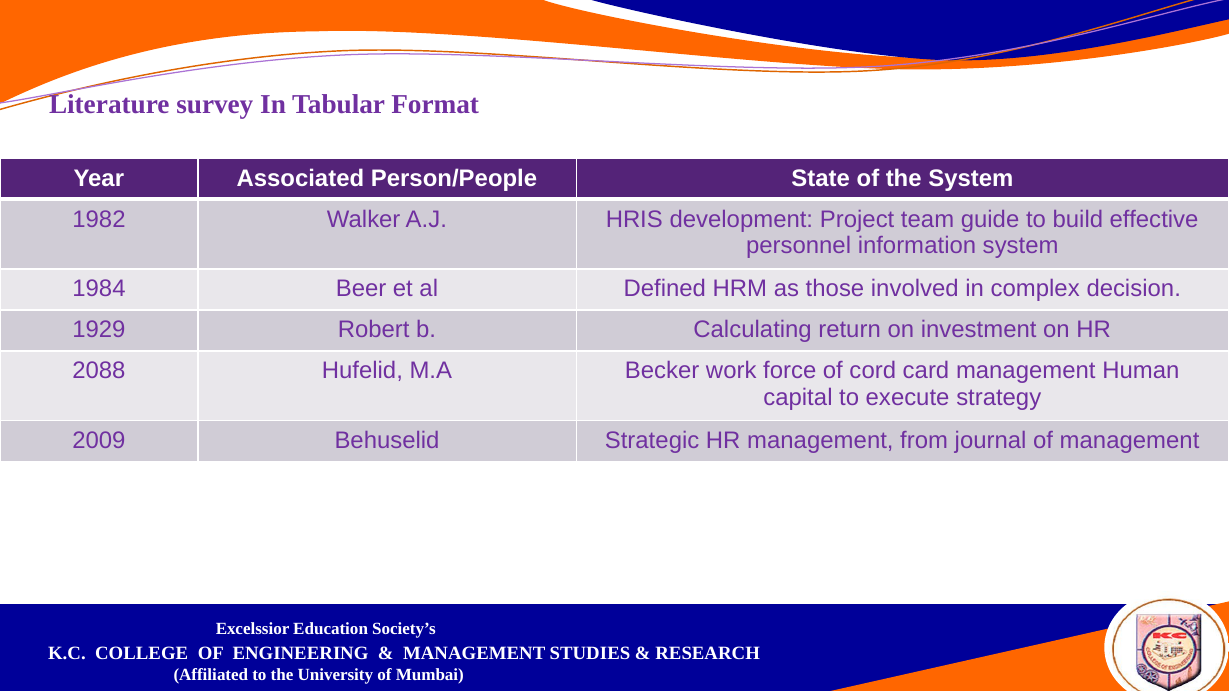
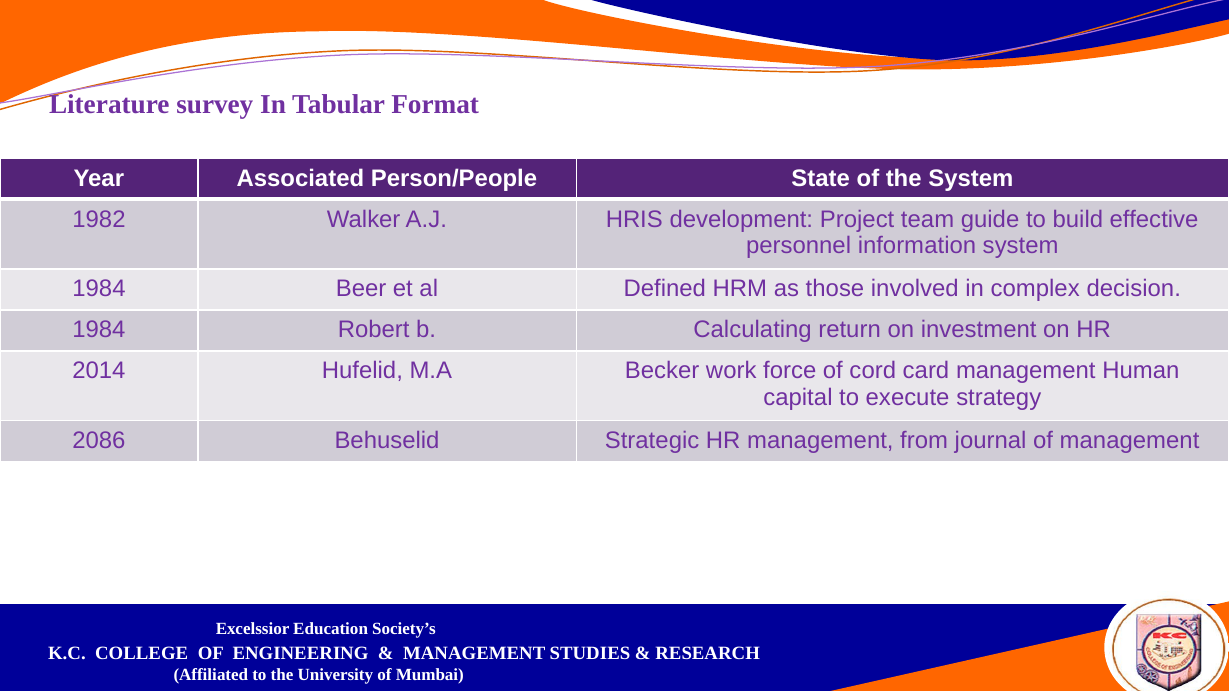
1929 at (99, 330): 1929 -> 1984
2088: 2088 -> 2014
2009: 2009 -> 2086
